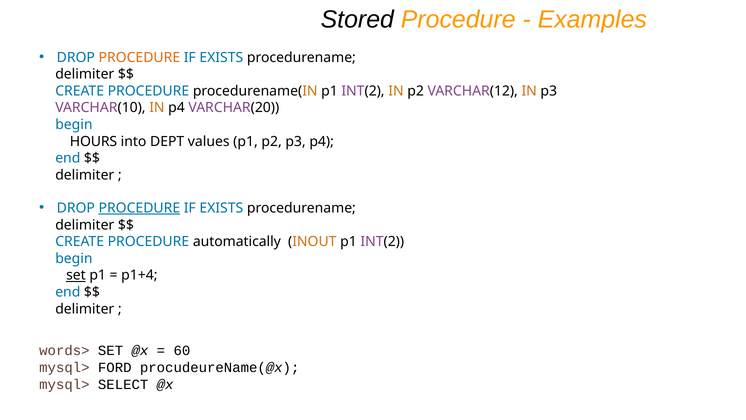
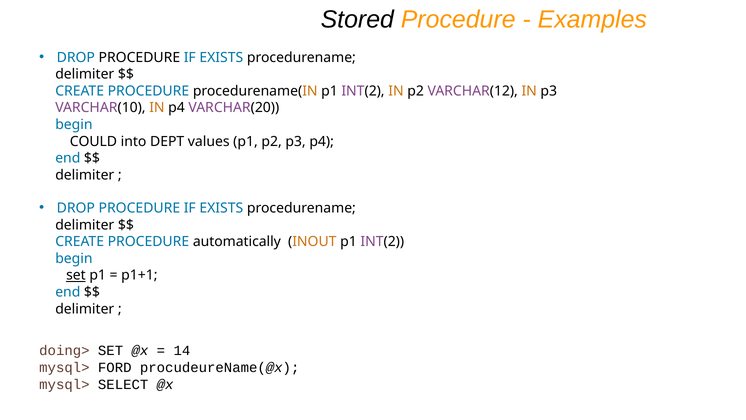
PROCEDURE at (139, 57) colour: orange -> black
HOURS: HOURS -> COULD
PROCEDURE at (139, 208) underline: present -> none
p1+4: p1+4 -> p1+1
words>: words> -> doing>
60: 60 -> 14
